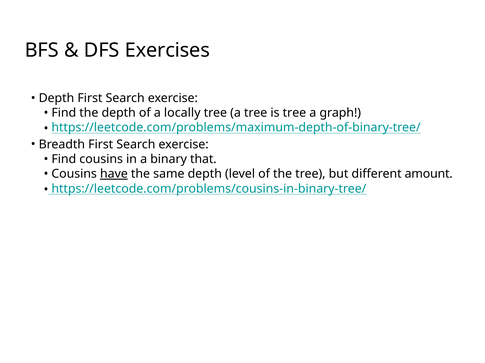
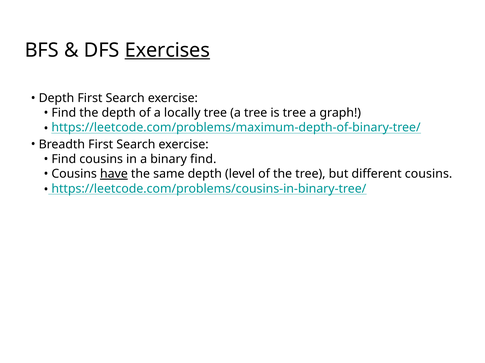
Exercises underline: none -> present
binary that: that -> find
different amount: amount -> cousins
